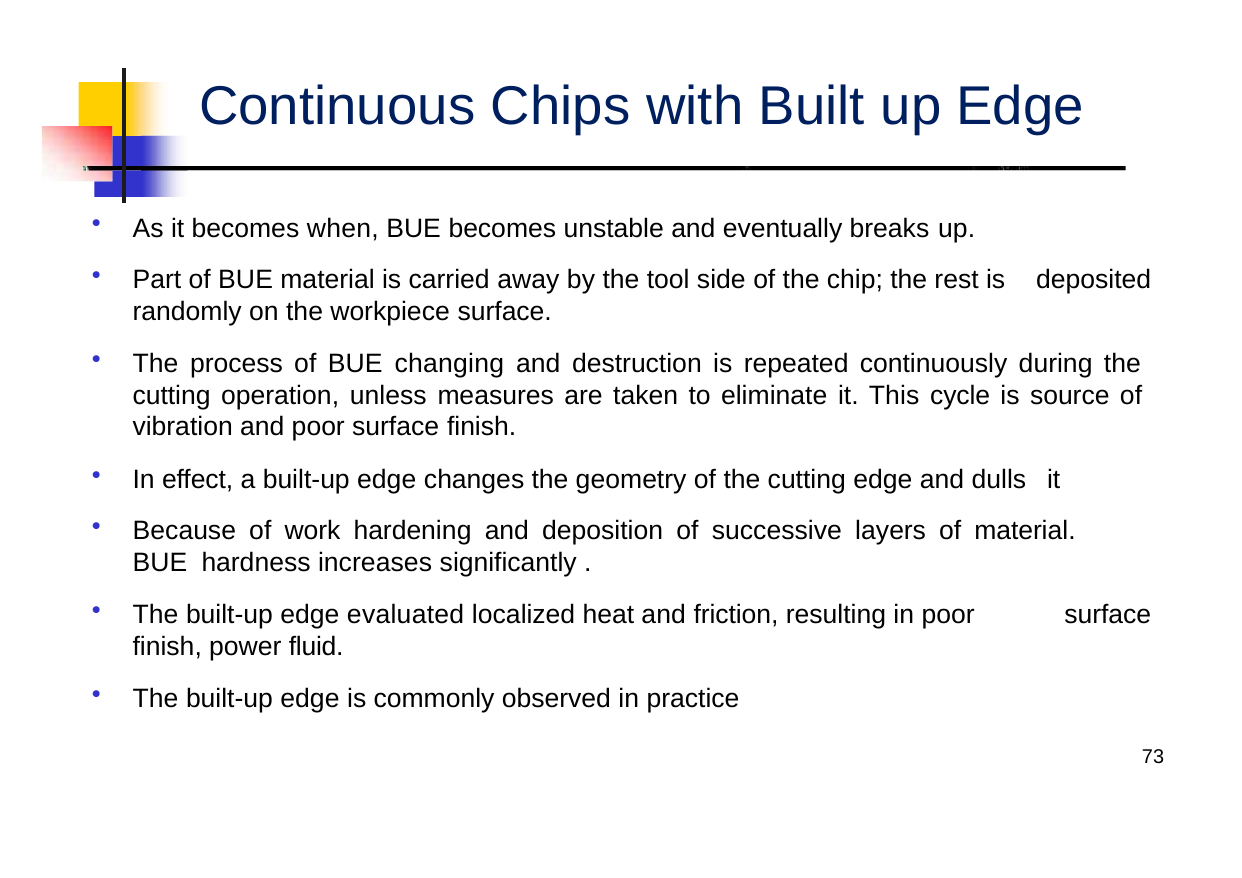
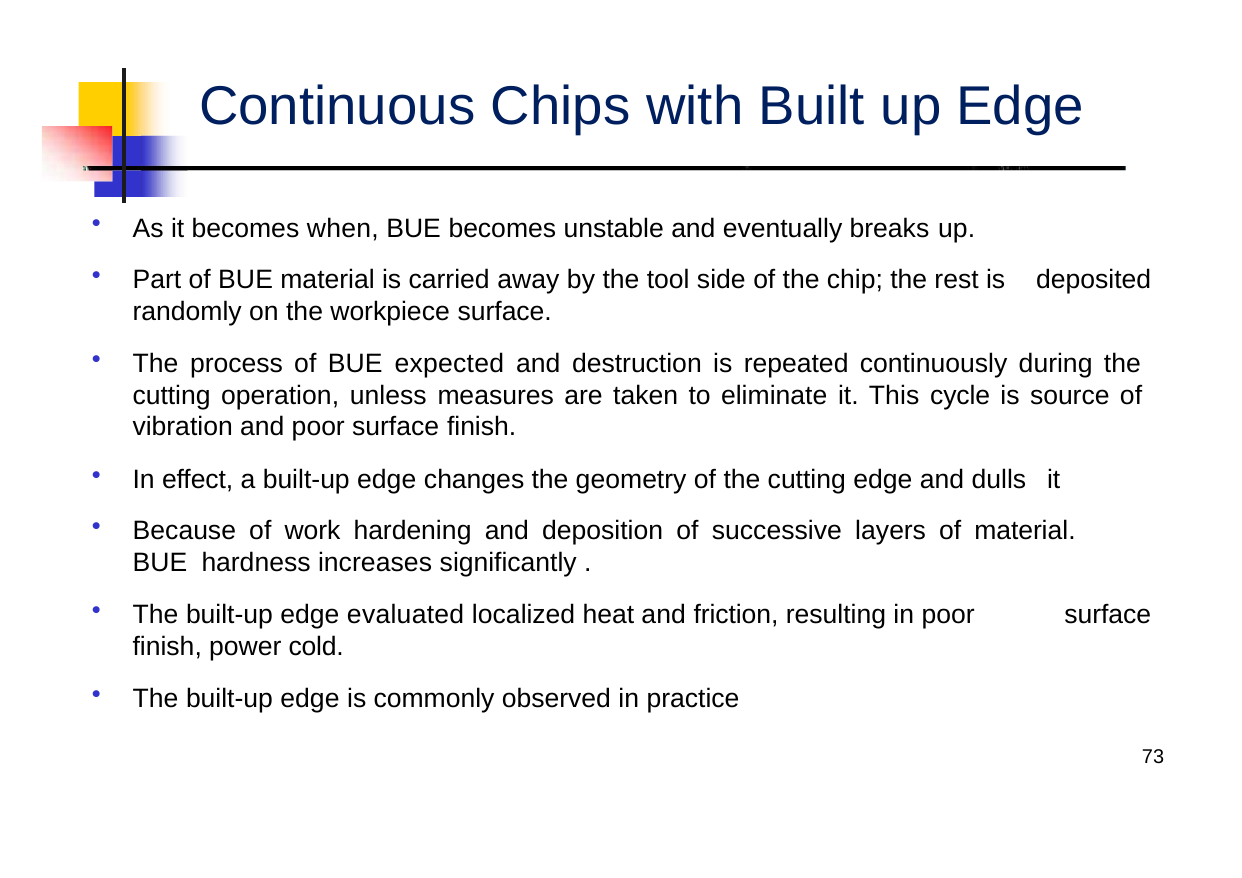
changing: changing -> expected
fluid: fluid -> cold
